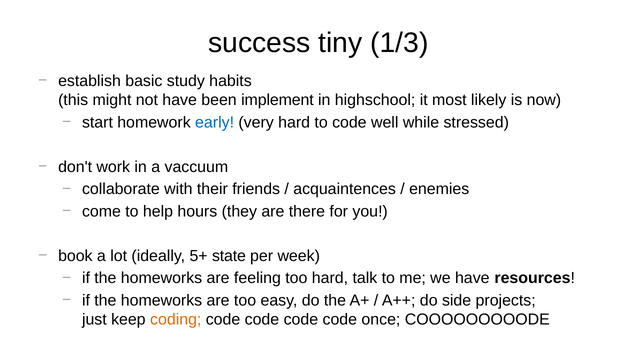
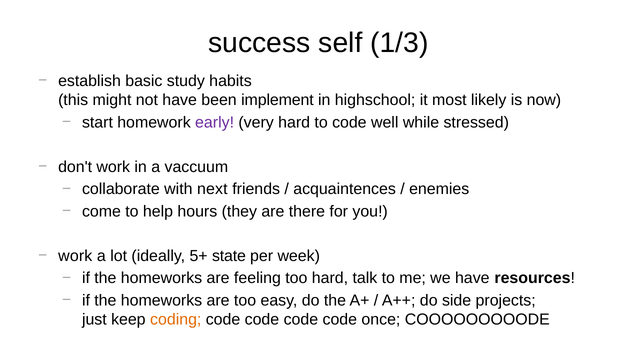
tiny: tiny -> self
early colour: blue -> purple
their: their -> next
book at (75, 256): book -> work
